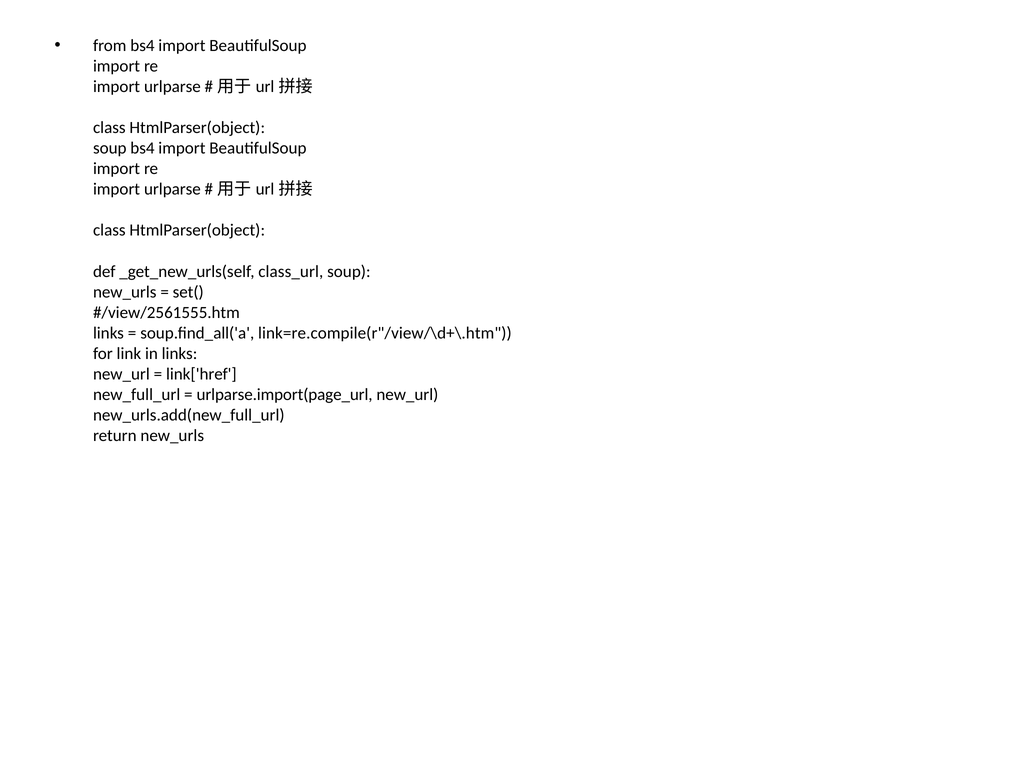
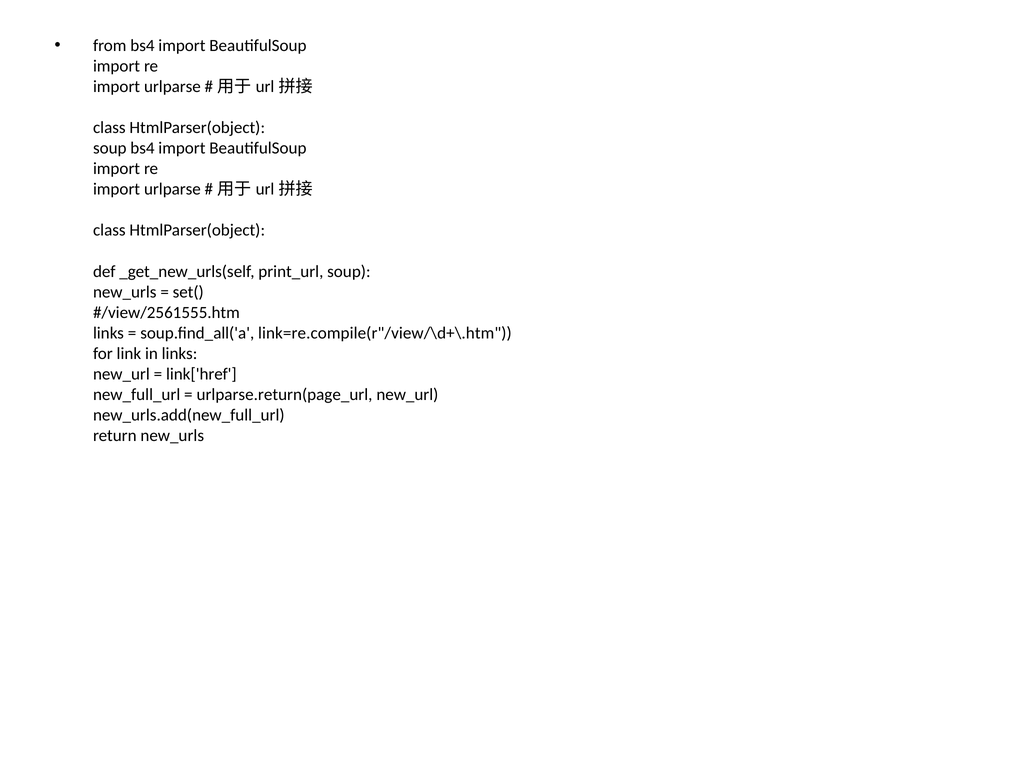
class_url: class_url -> print_url
urlparse.import(page_url: urlparse.import(page_url -> urlparse.return(page_url
